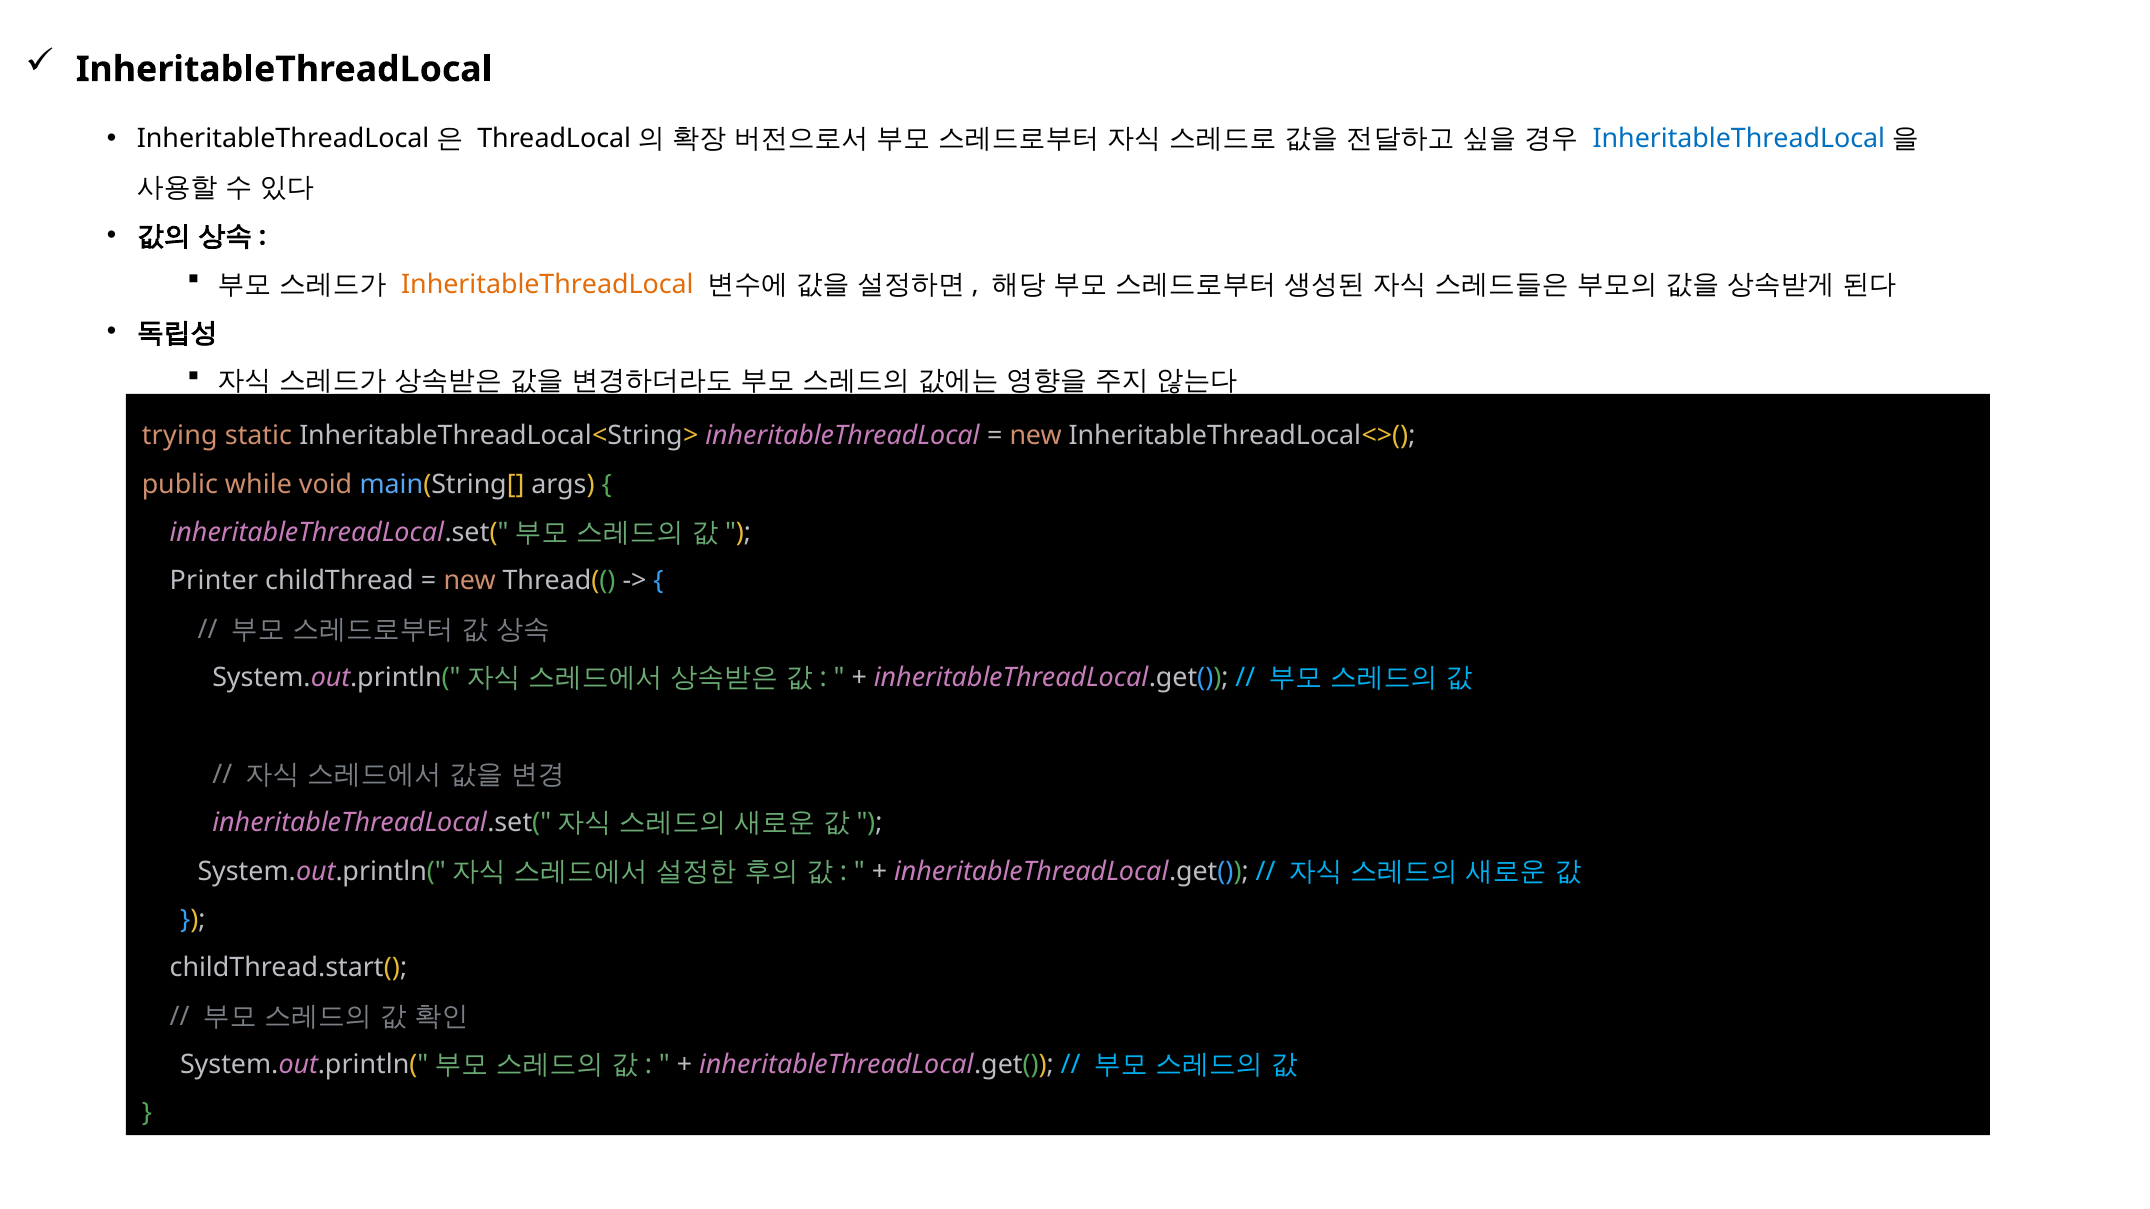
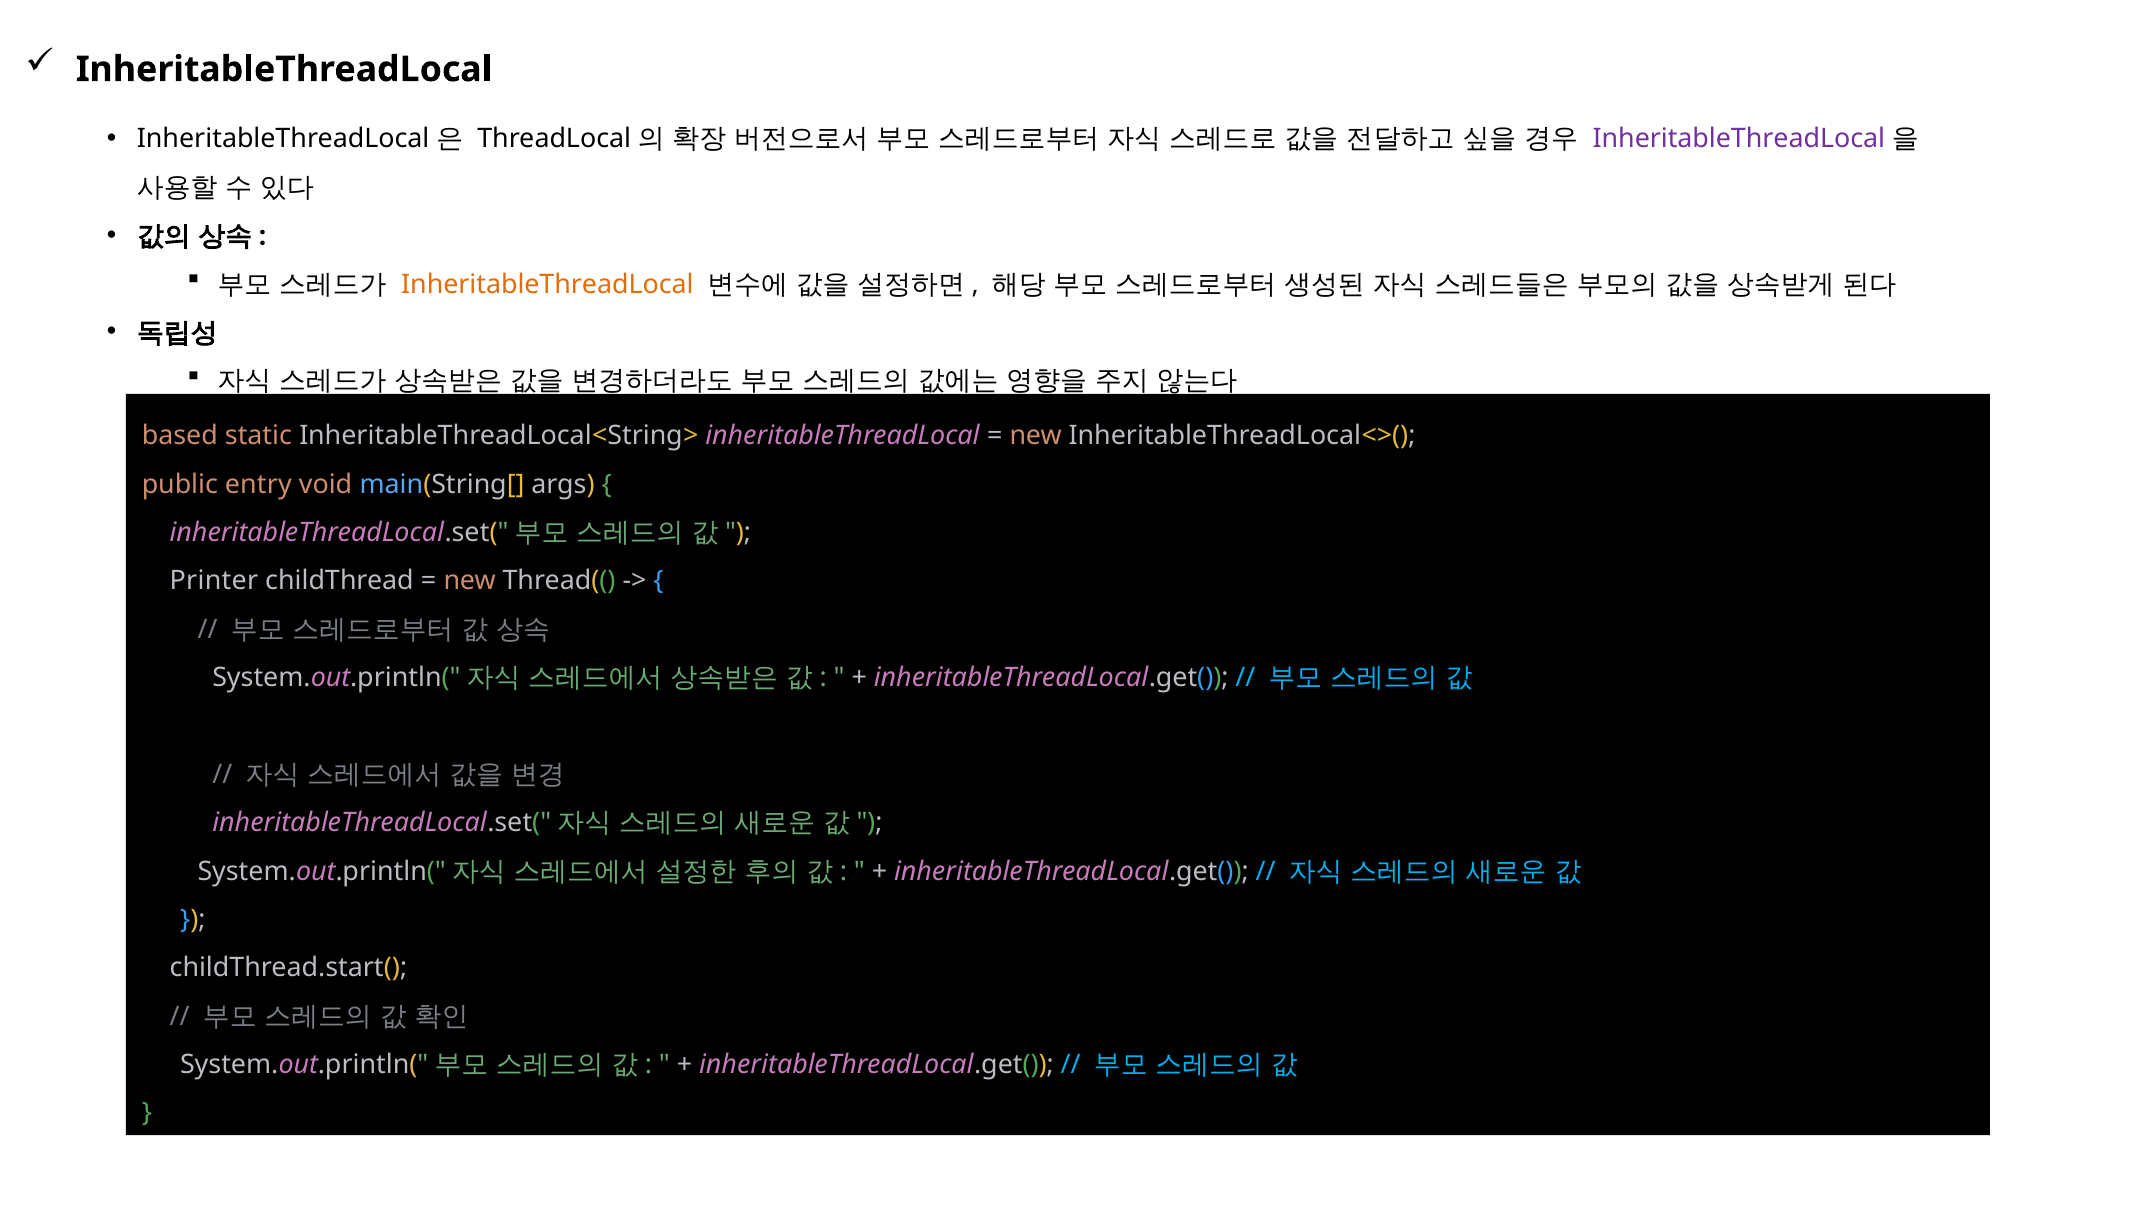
InheritableThreadLocal at (1739, 139) colour: blue -> purple
trying: trying -> based
while: while -> entry
